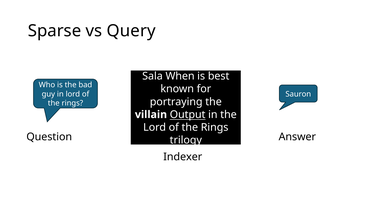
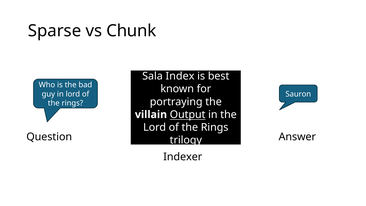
Query: Query -> Chunk
When: When -> Index
